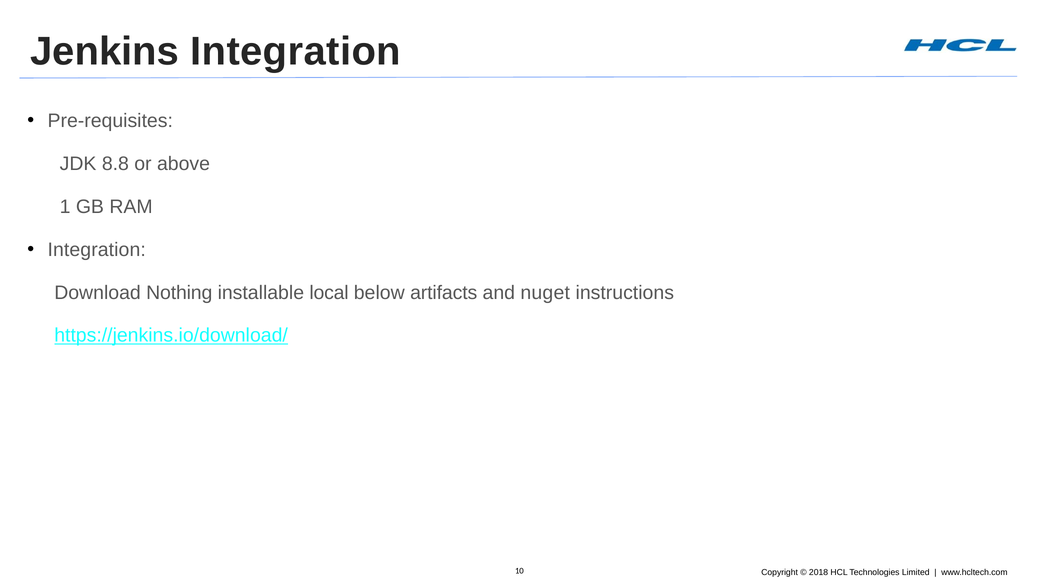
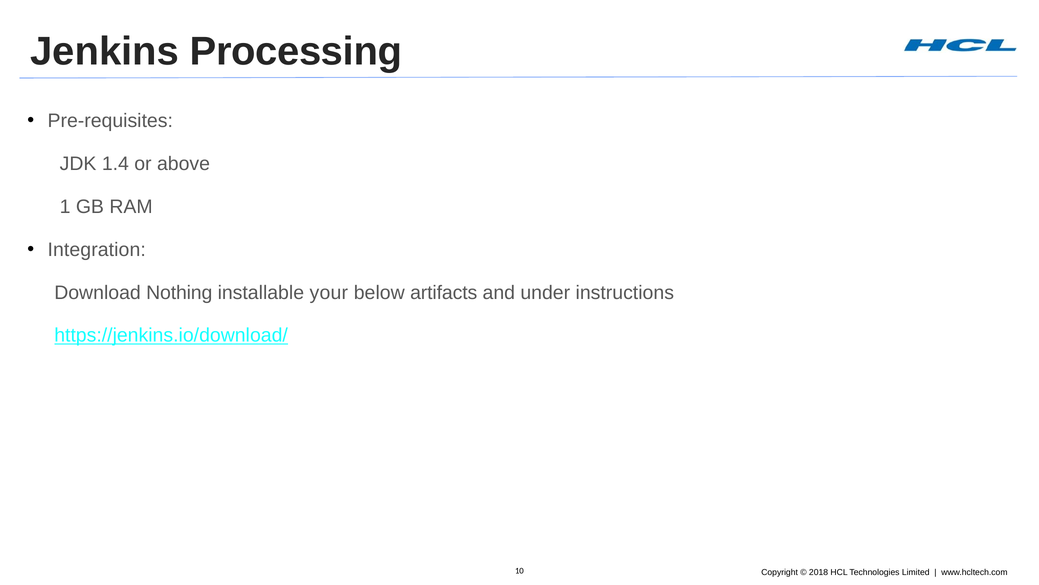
Jenkins Integration: Integration -> Processing
8.8: 8.8 -> 1.4
local: local -> your
nuget: nuget -> under
